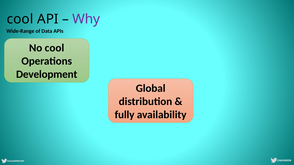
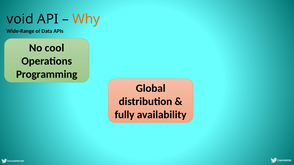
cool at (20, 19): cool -> void
Why colour: purple -> orange
Development: Development -> Programming
